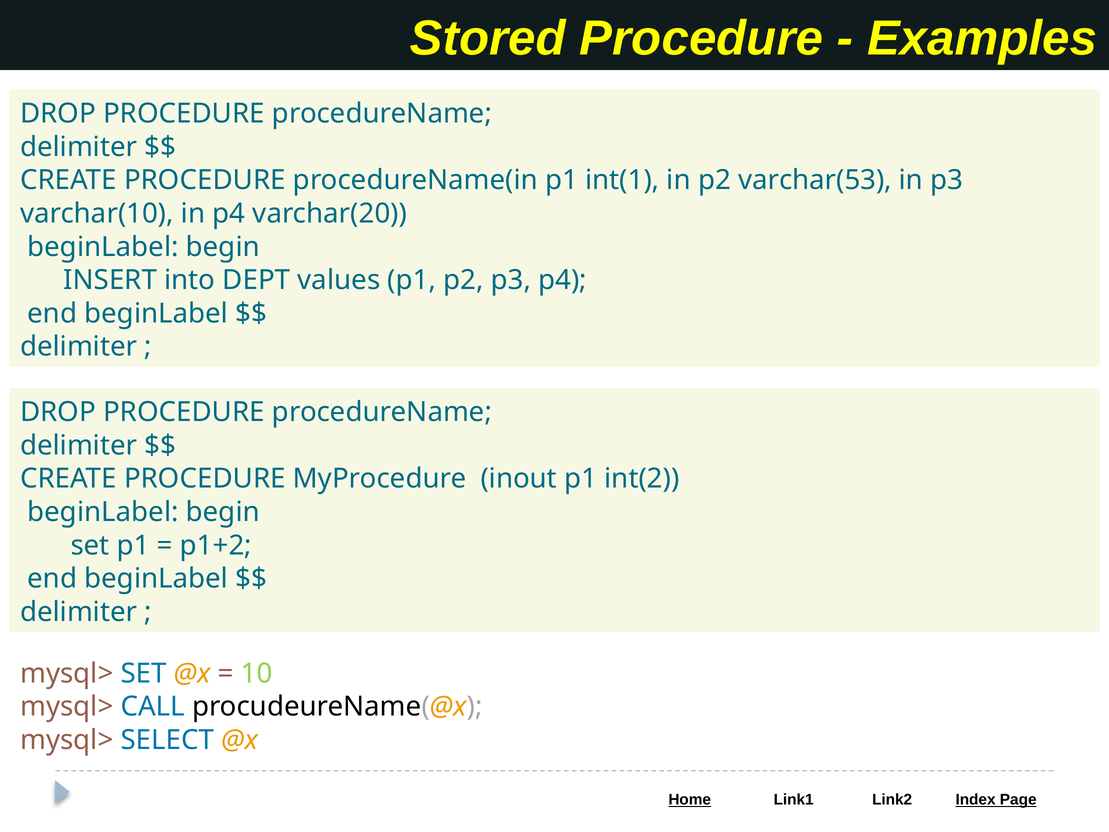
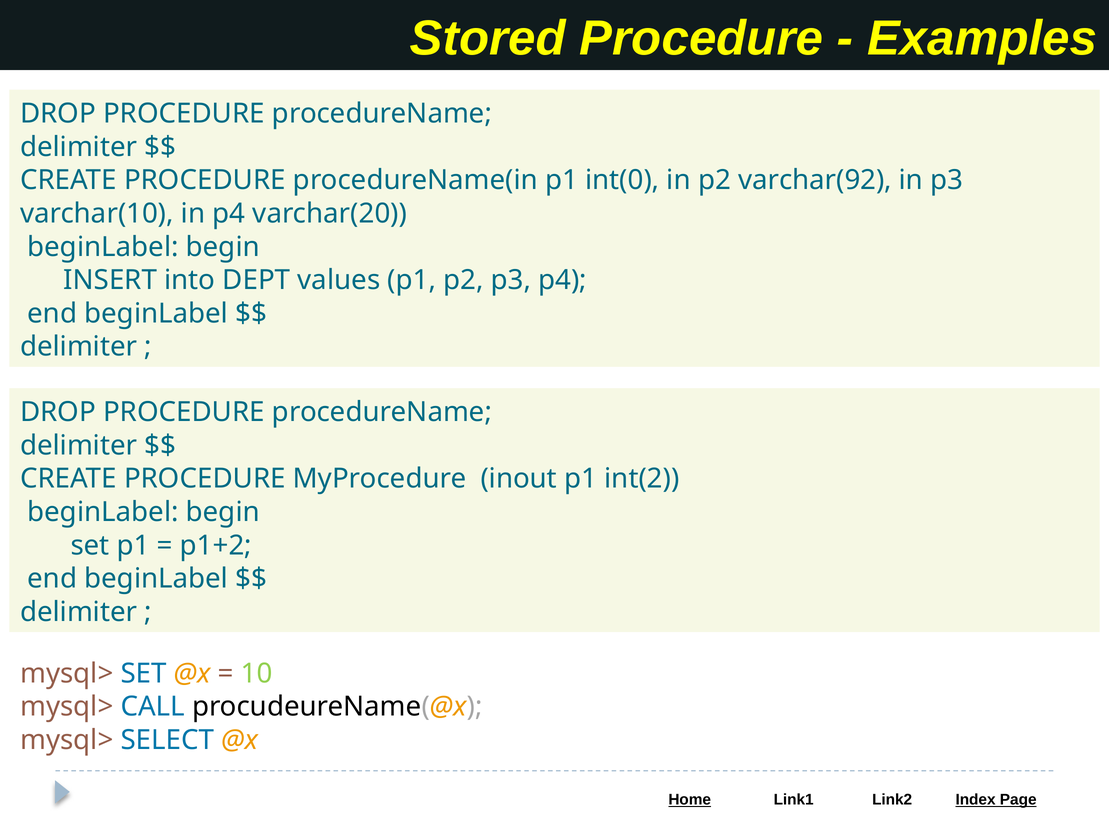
int(1: int(1 -> int(0
varchar(53: varchar(53 -> varchar(92
